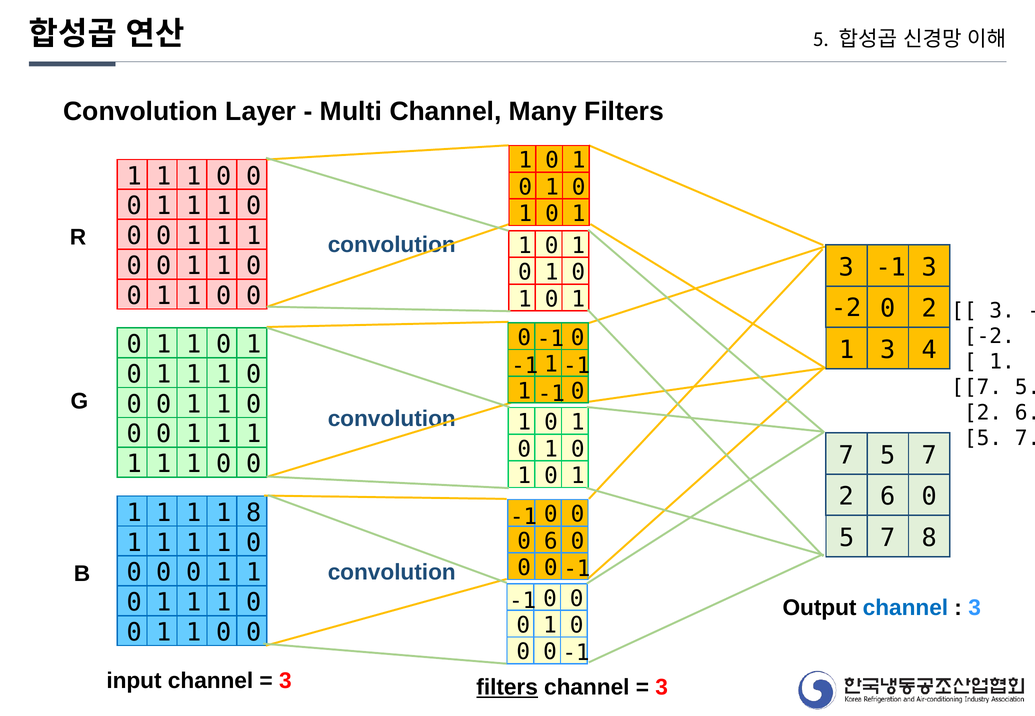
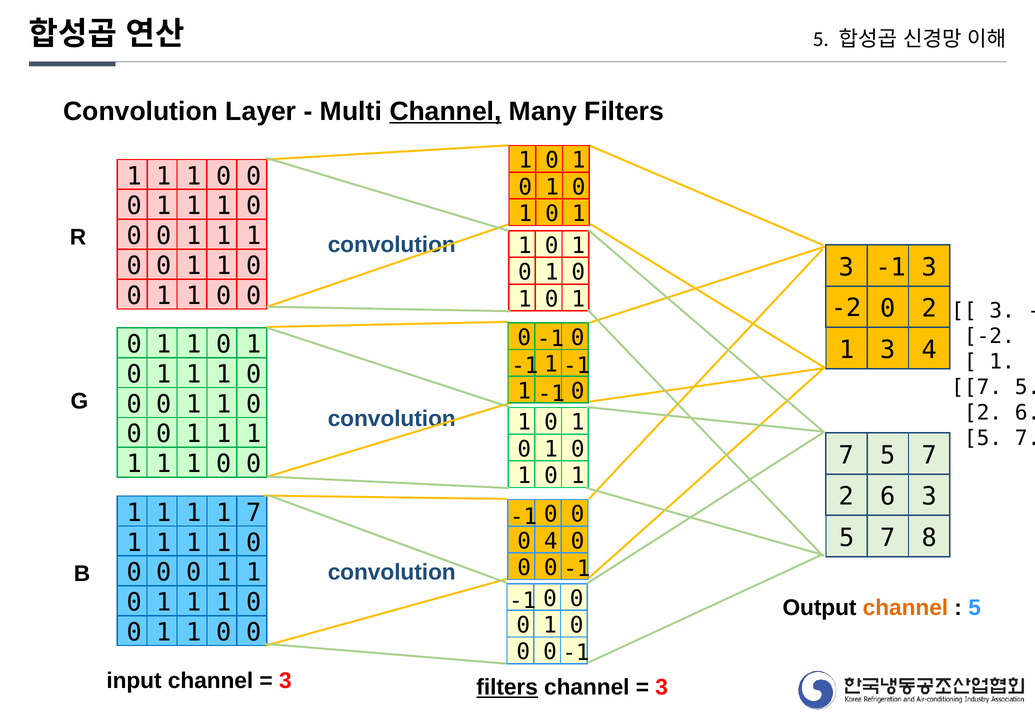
Channel at (446, 111) underline: none -> present
2 6 0: 0 -> 3
1 8: 8 -> 7
0 6: 6 -> 4
channel at (905, 608) colour: blue -> orange
3 at (975, 608): 3 -> 5
